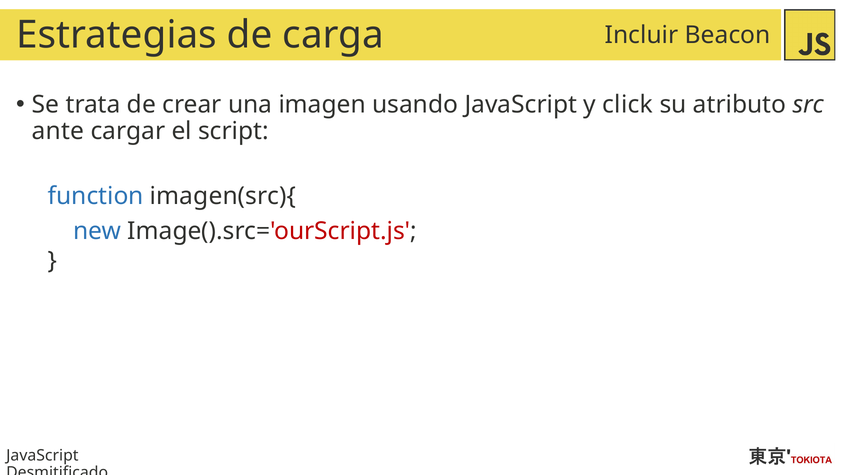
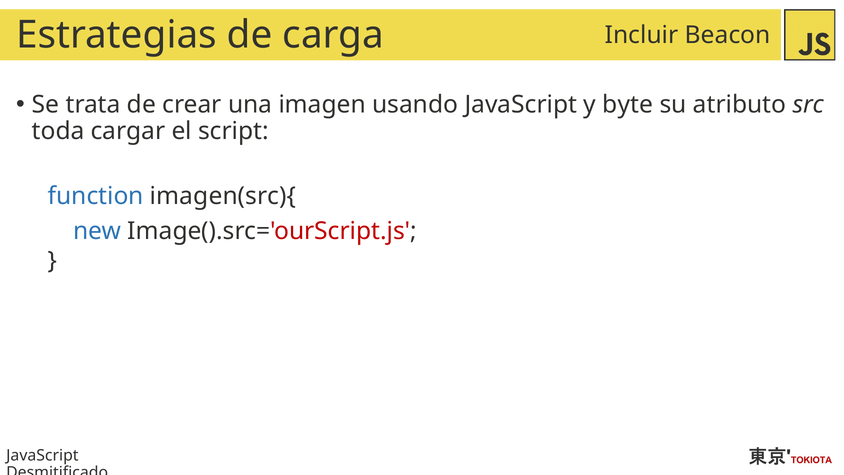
click: click -> byte
ante: ante -> toda
